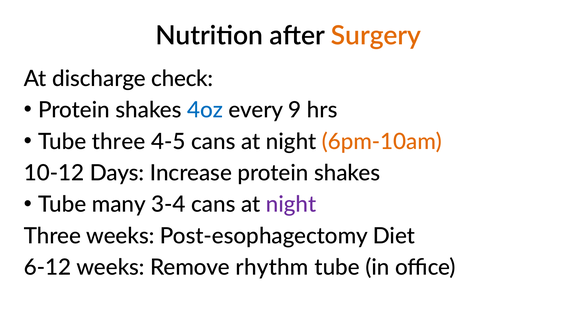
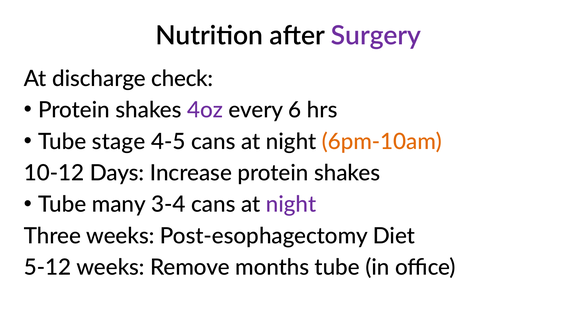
Surgery colour: orange -> purple
4oz colour: blue -> purple
9: 9 -> 6
Tube three: three -> stage
6-12: 6-12 -> 5-12
rhythm: rhythm -> months
